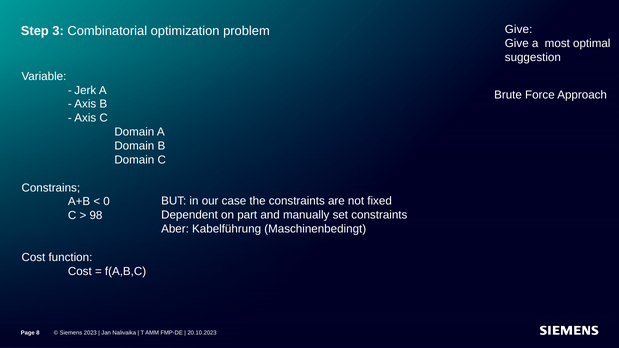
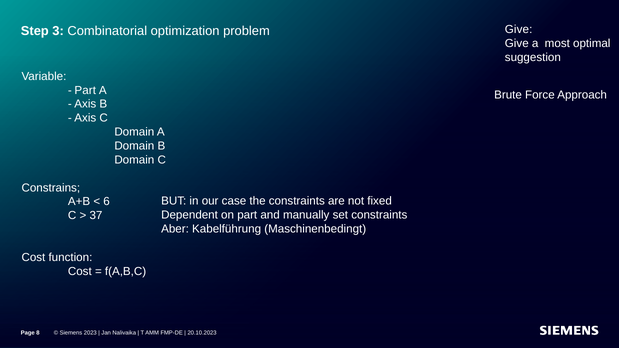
Jerk at (85, 90): Jerk -> Part
0: 0 -> 6
98: 98 -> 37
